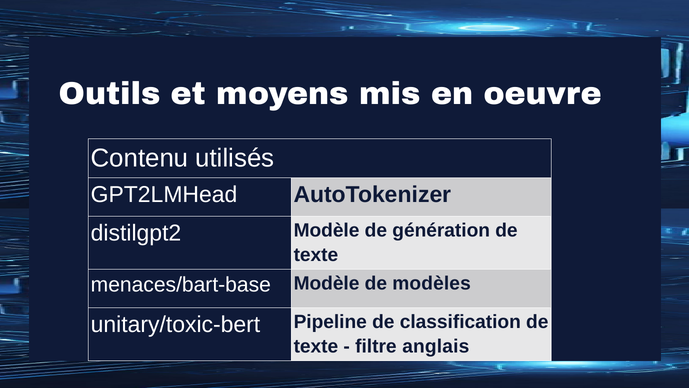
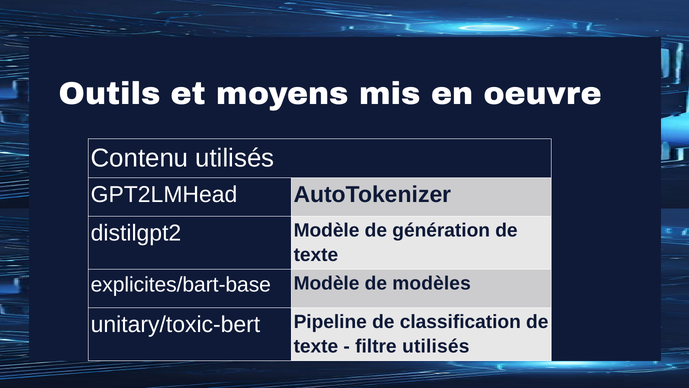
menaces/bart-base: menaces/bart-base -> explicites/bart-base
filtre anglais: anglais -> utilisés
